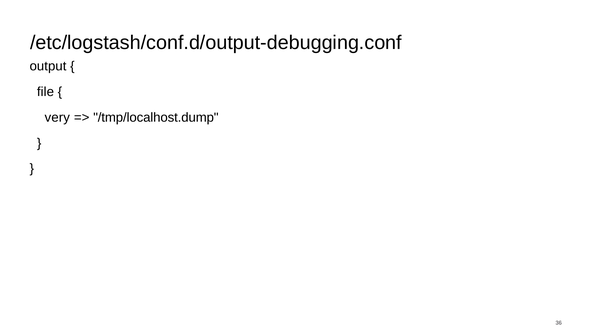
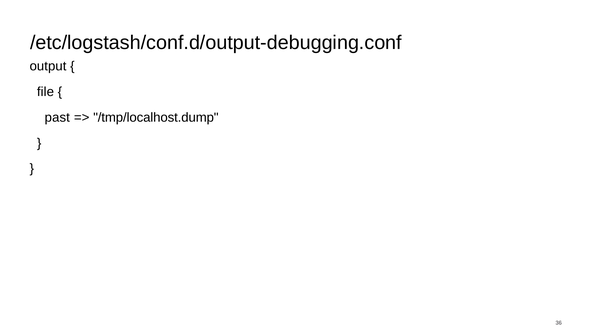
very: very -> past
